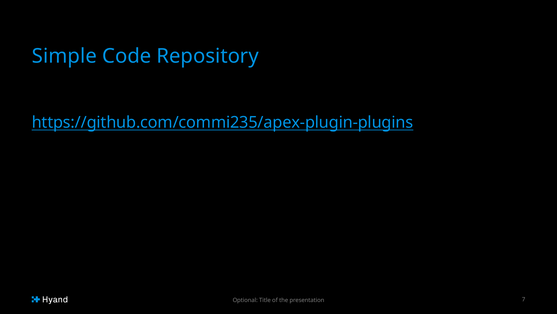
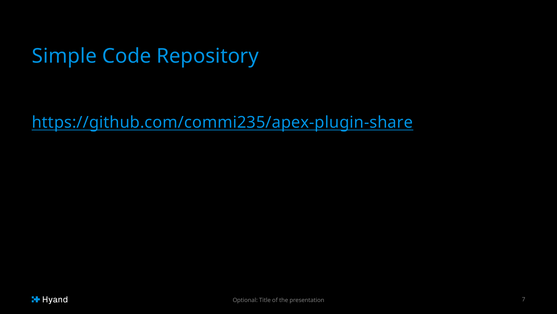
https://github.com/commi235/apex-plugin-plugins: https://github.com/commi235/apex-plugin-plugins -> https://github.com/commi235/apex-plugin-share
